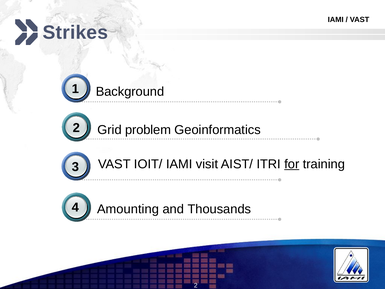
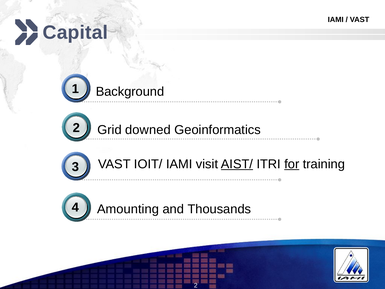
Strikes: Strikes -> Capital
problem: problem -> downed
AIST/ underline: none -> present
